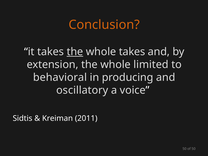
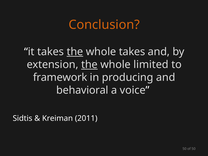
the at (89, 65) underline: none -> present
behavioral: behavioral -> framework
oscillatory: oscillatory -> behavioral
